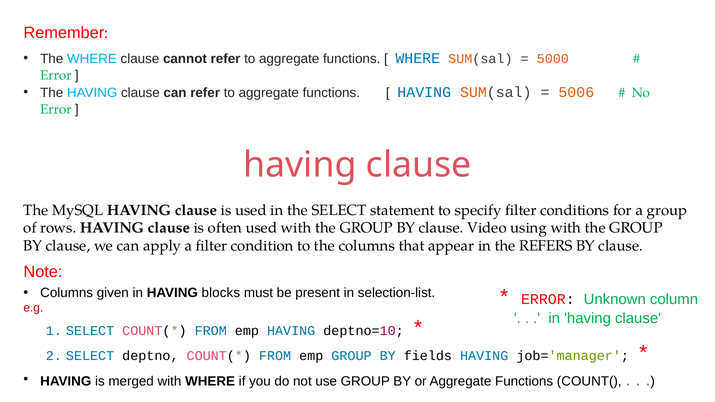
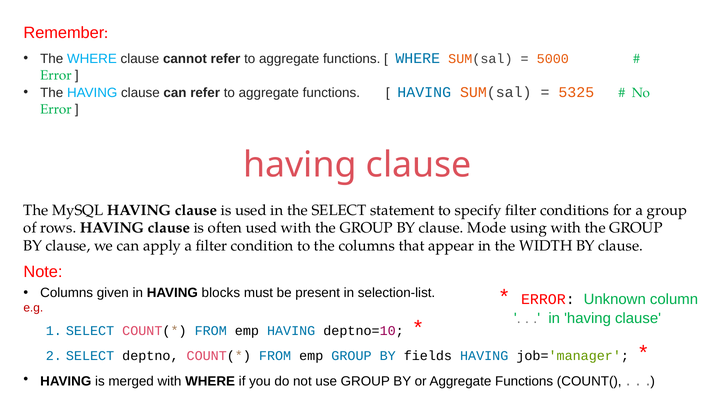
5006: 5006 -> 5325
Video: Video -> Mode
REFERS: REFERS -> WIDTH
